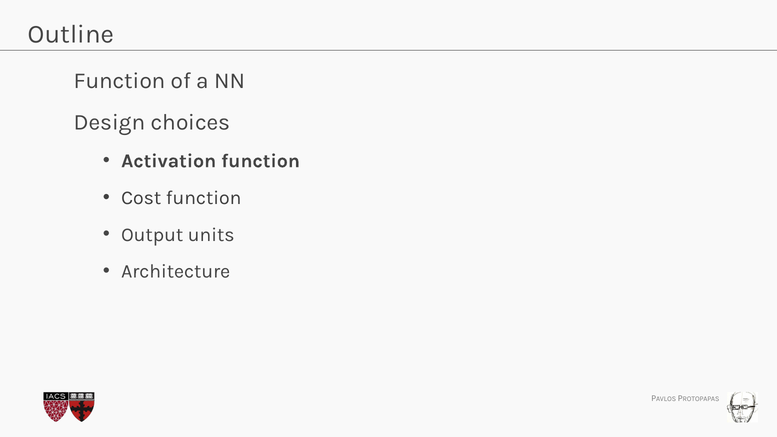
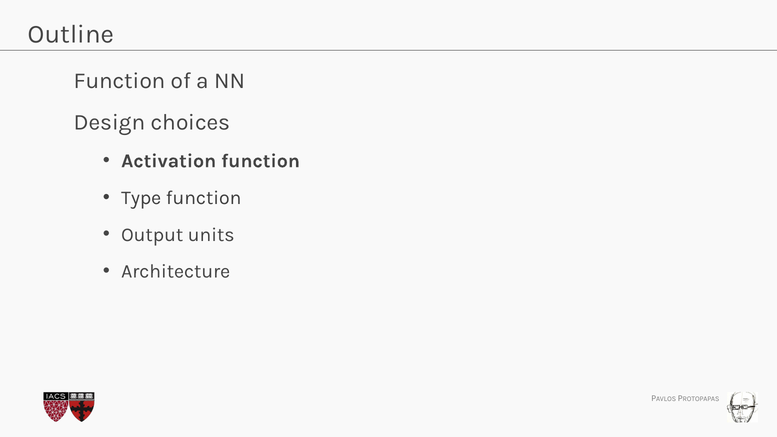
Cost: Cost -> Type
